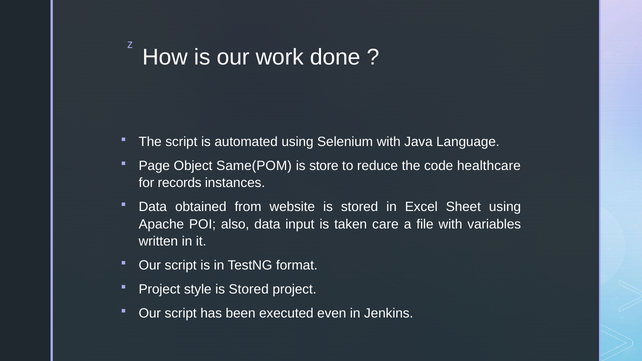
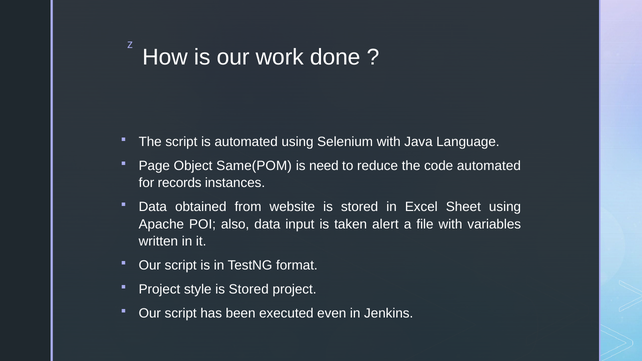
store: store -> need
code healthcare: healthcare -> automated
care: care -> alert
